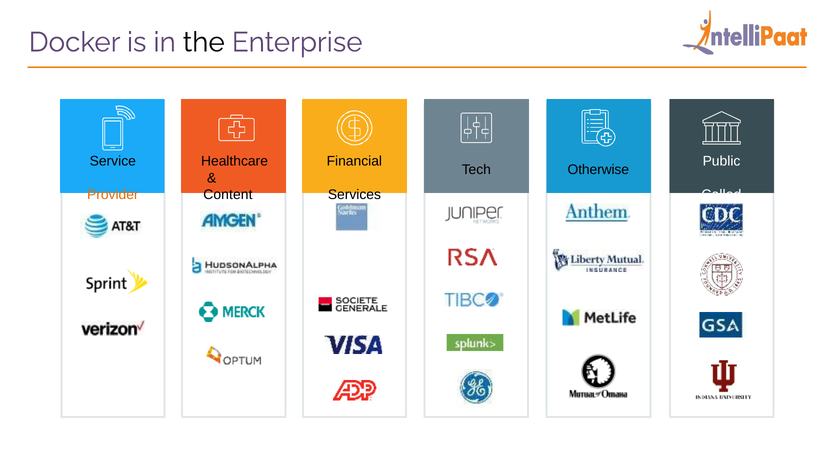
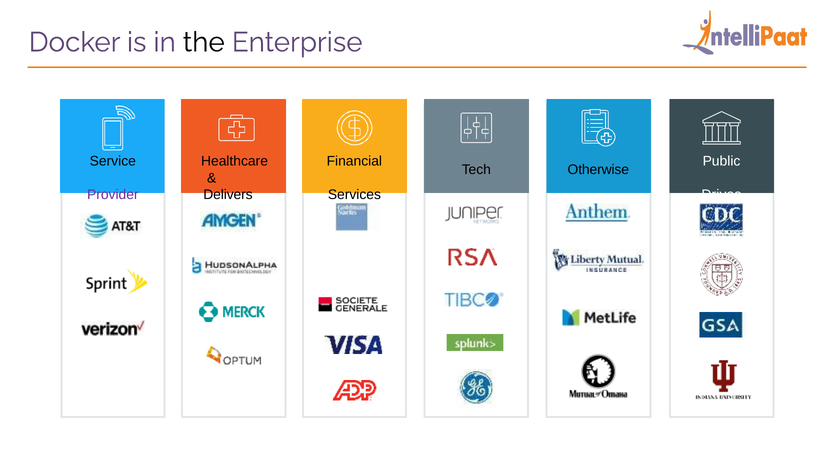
Provider colour: orange -> purple
Content: Content -> Delivers
Called: Called -> Drives
